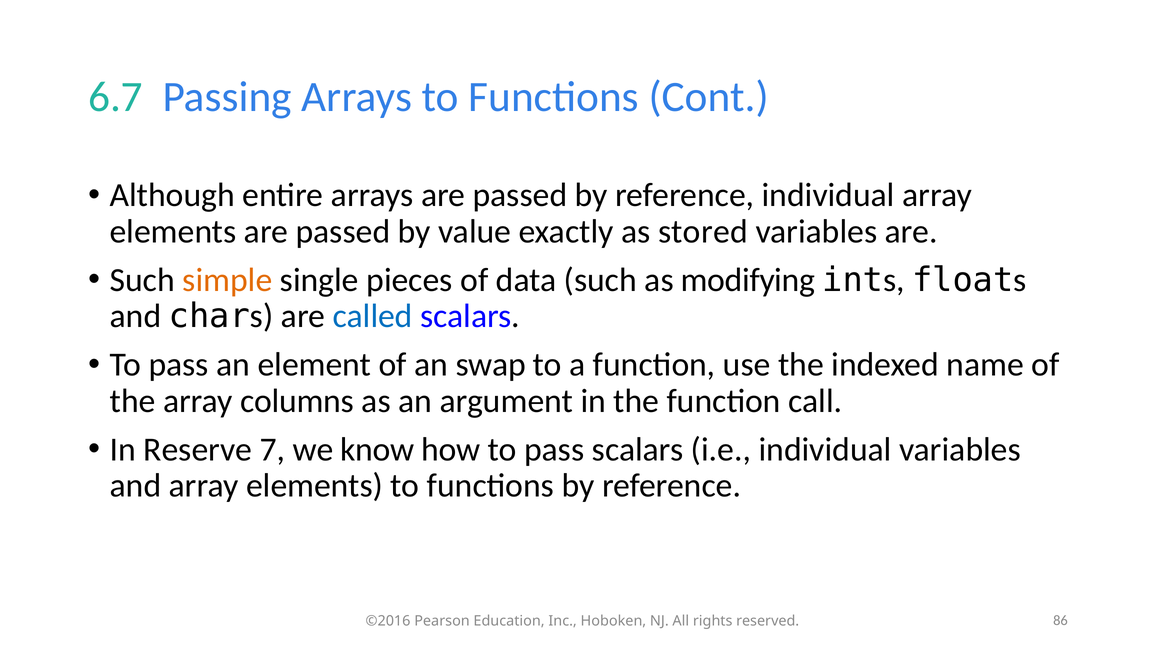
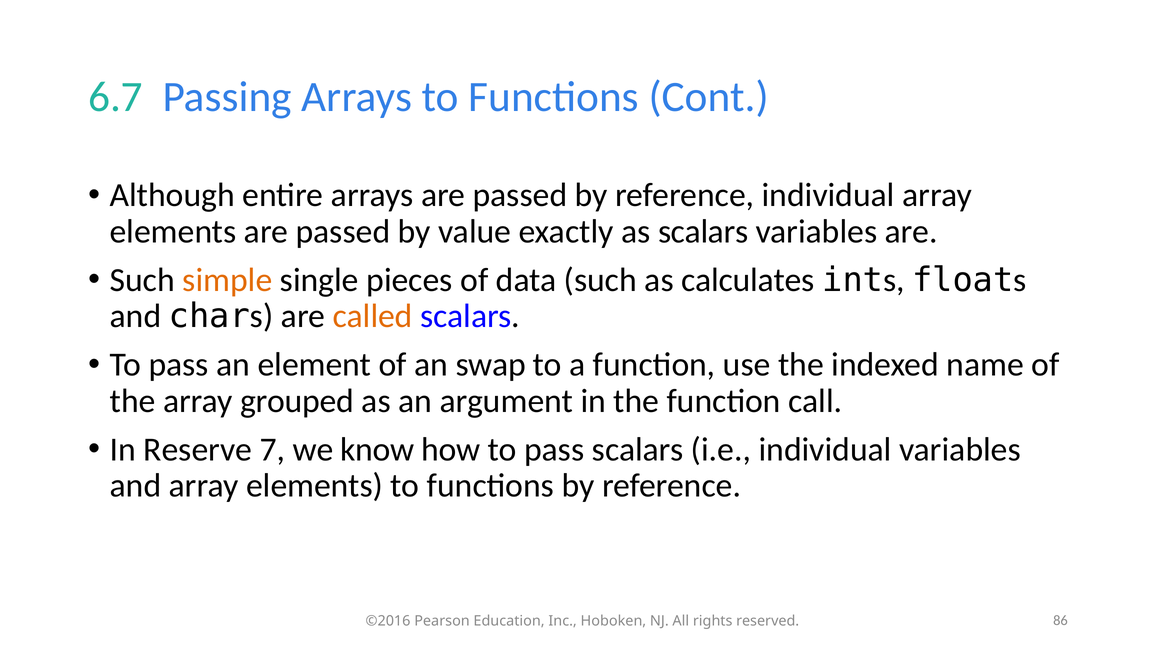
as stored: stored -> scalars
modifying: modifying -> calculates
called colour: blue -> orange
columns: columns -> grouped
